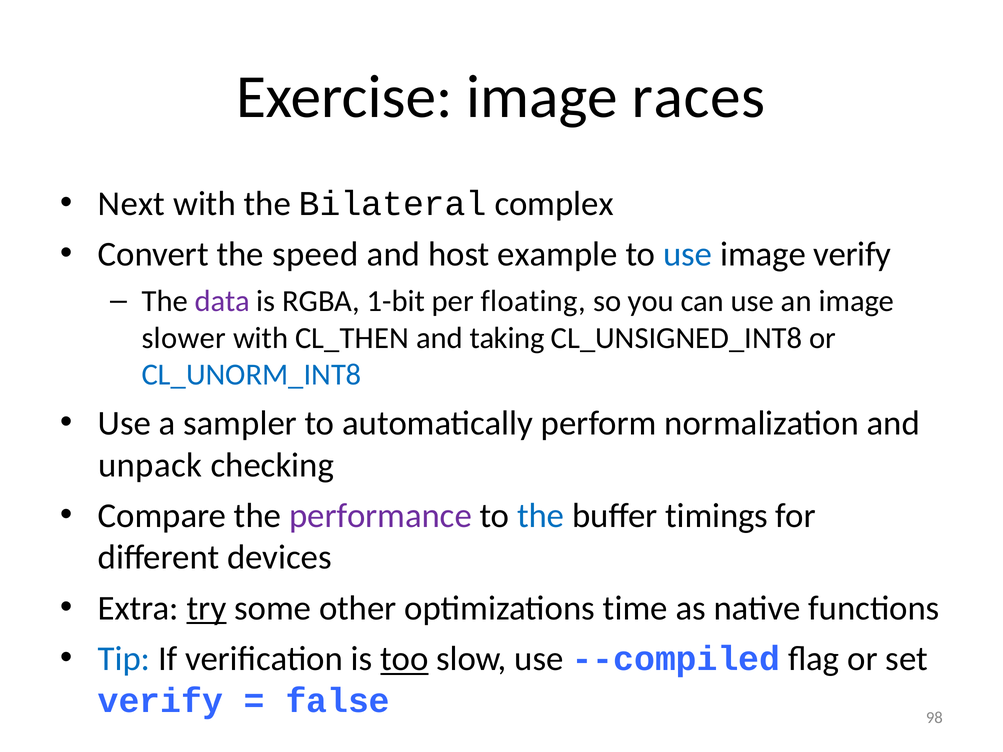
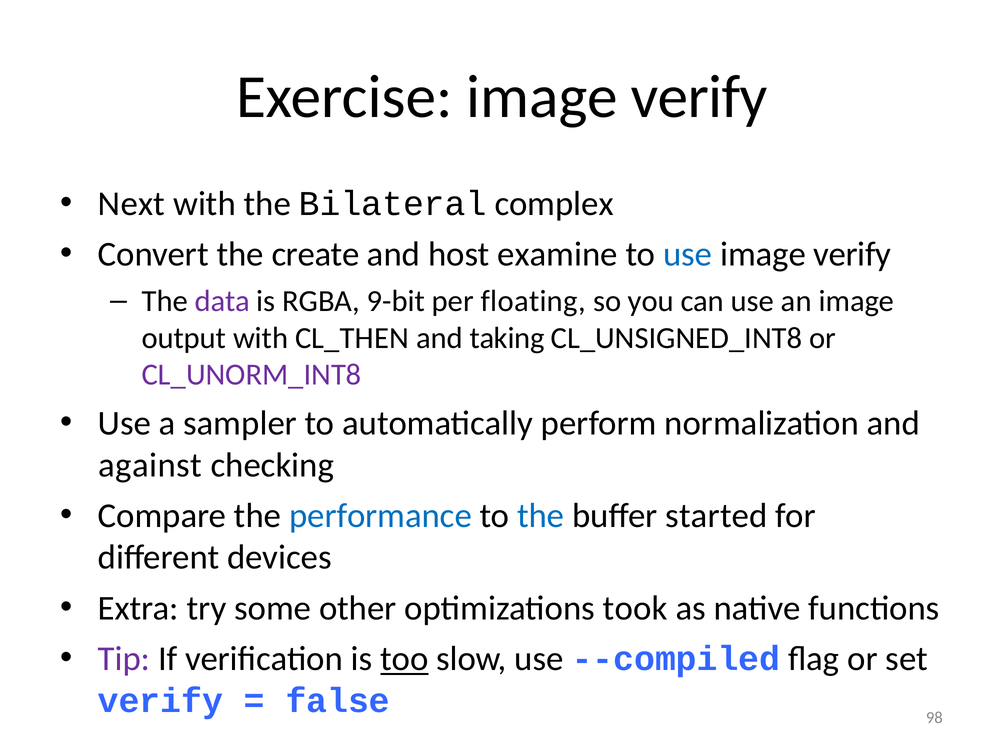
Exercise image races: races -> verify
speed: speed -> create
example: example -> examine
1-bit: 1-bit -> 9-bit
slower: slower -> output
CL_UNORM_INT8 colour: blue -> purple
unpack: unpack -> against
performance colour: purple -> blue
timings: timings -> started
try underline: present -> none
time: time -> took
Tip colour: blue -> purple
